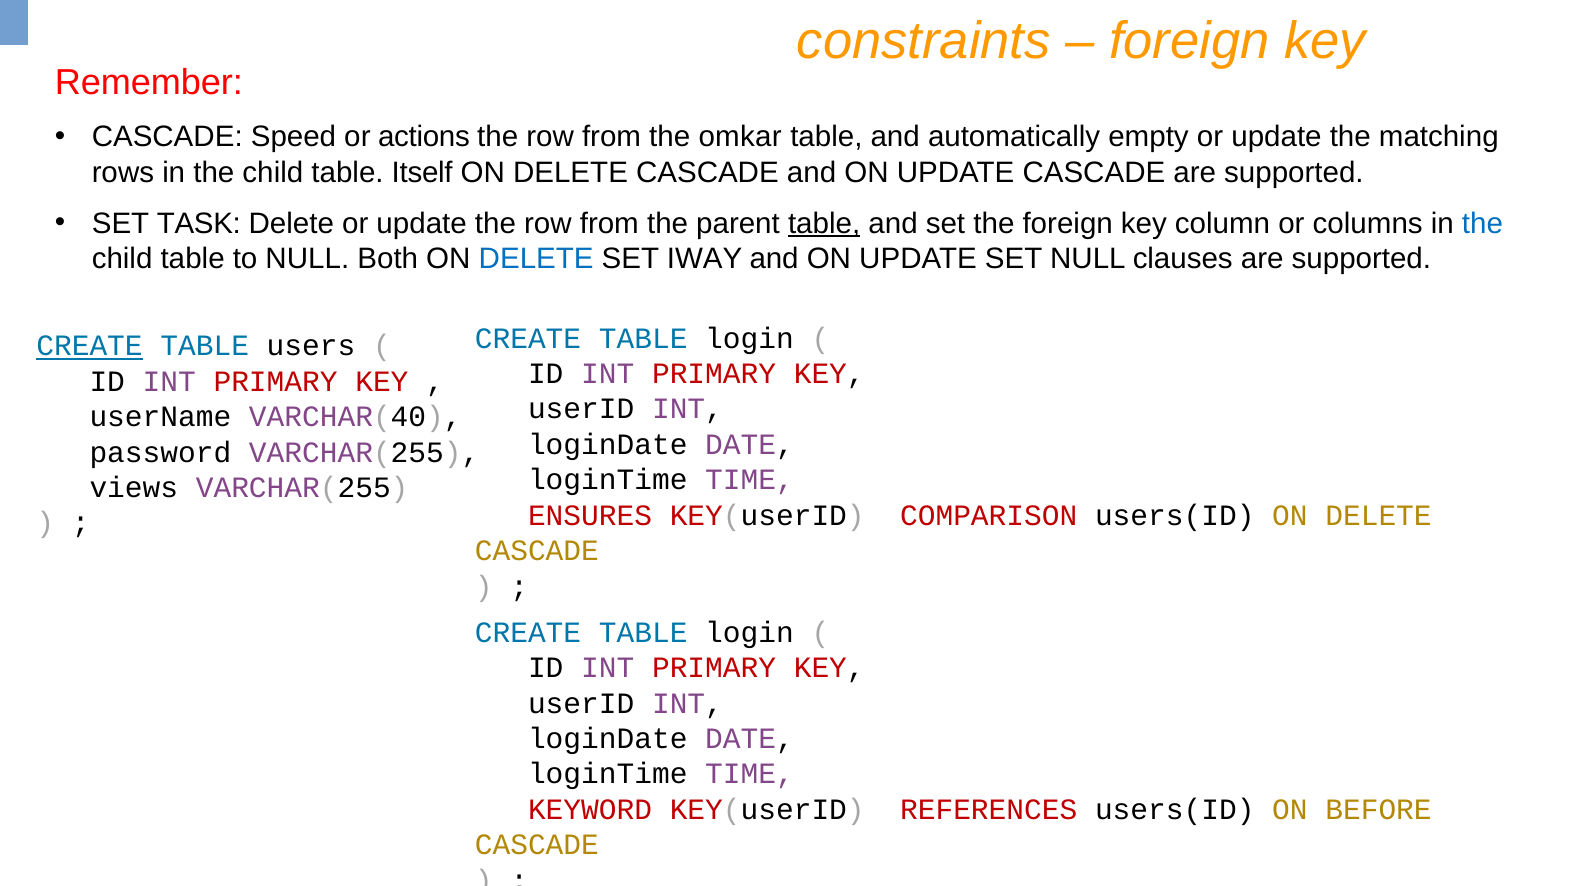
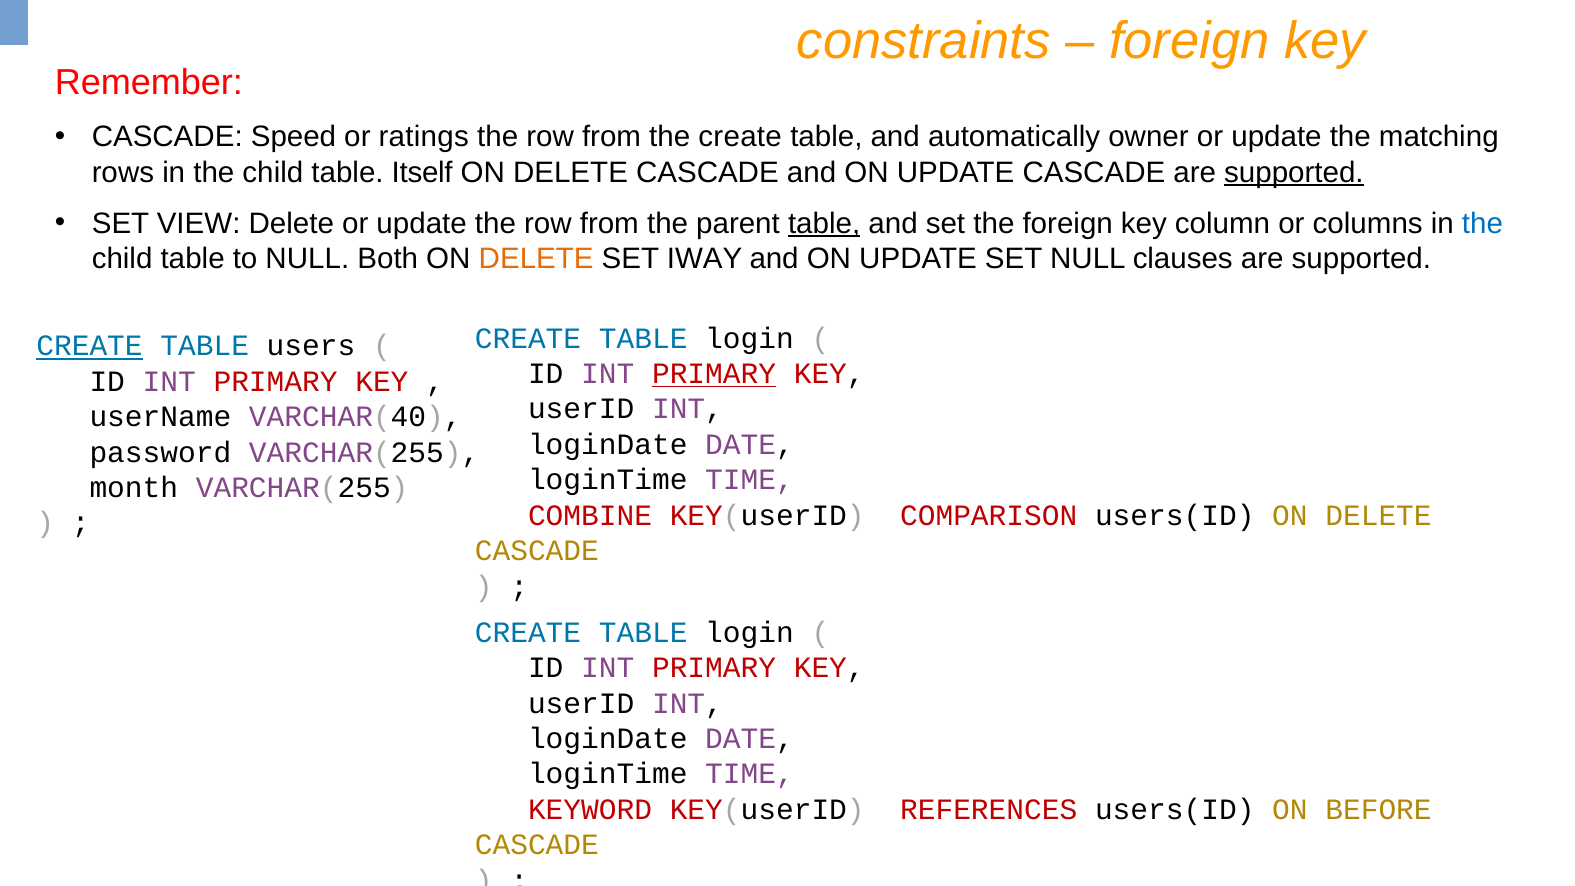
actions: actions -> ratings
the omkar: omkar -> create
empty: empty -> owner
supported at (1294, 172) underline: none -> present
TASK: TASK -> VIEW
DELETE at (536, 259) colour: blue -> orange
PRIMARY at (714, 374) underline: none -> present
views: views -> month
ENSURES: ENSURES -> COMBINE
